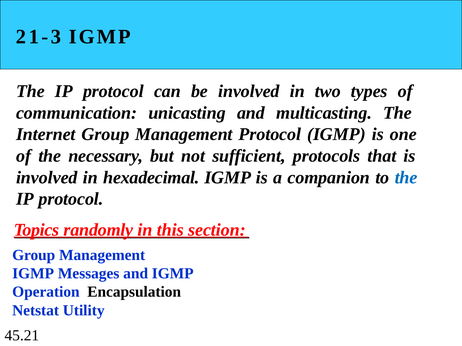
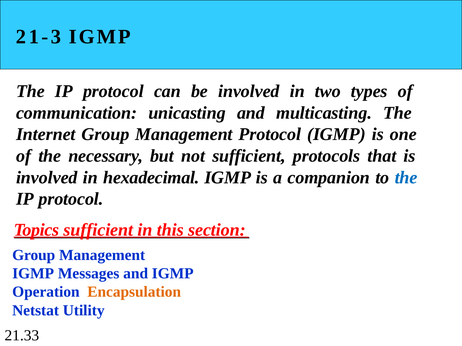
Topics randomly: randomly -> sufficient
Encapsulation colour: black -> orange
45.21: 45.21 -> 21.33
